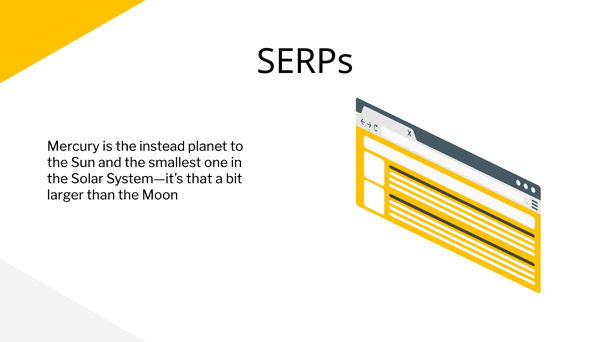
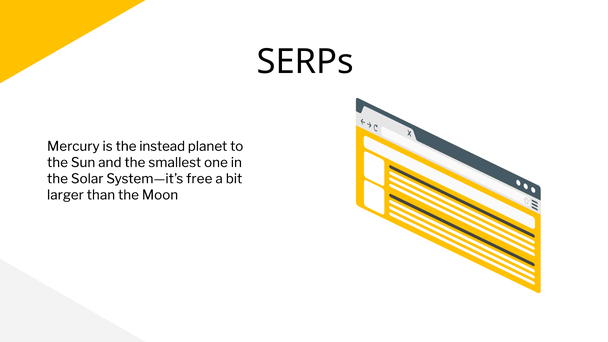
that: that -> free
